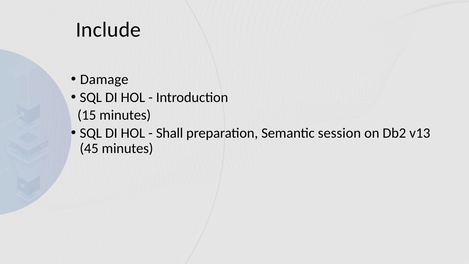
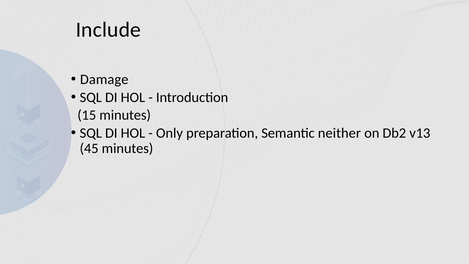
Shall: Shall -> Only
session: session -> neither
